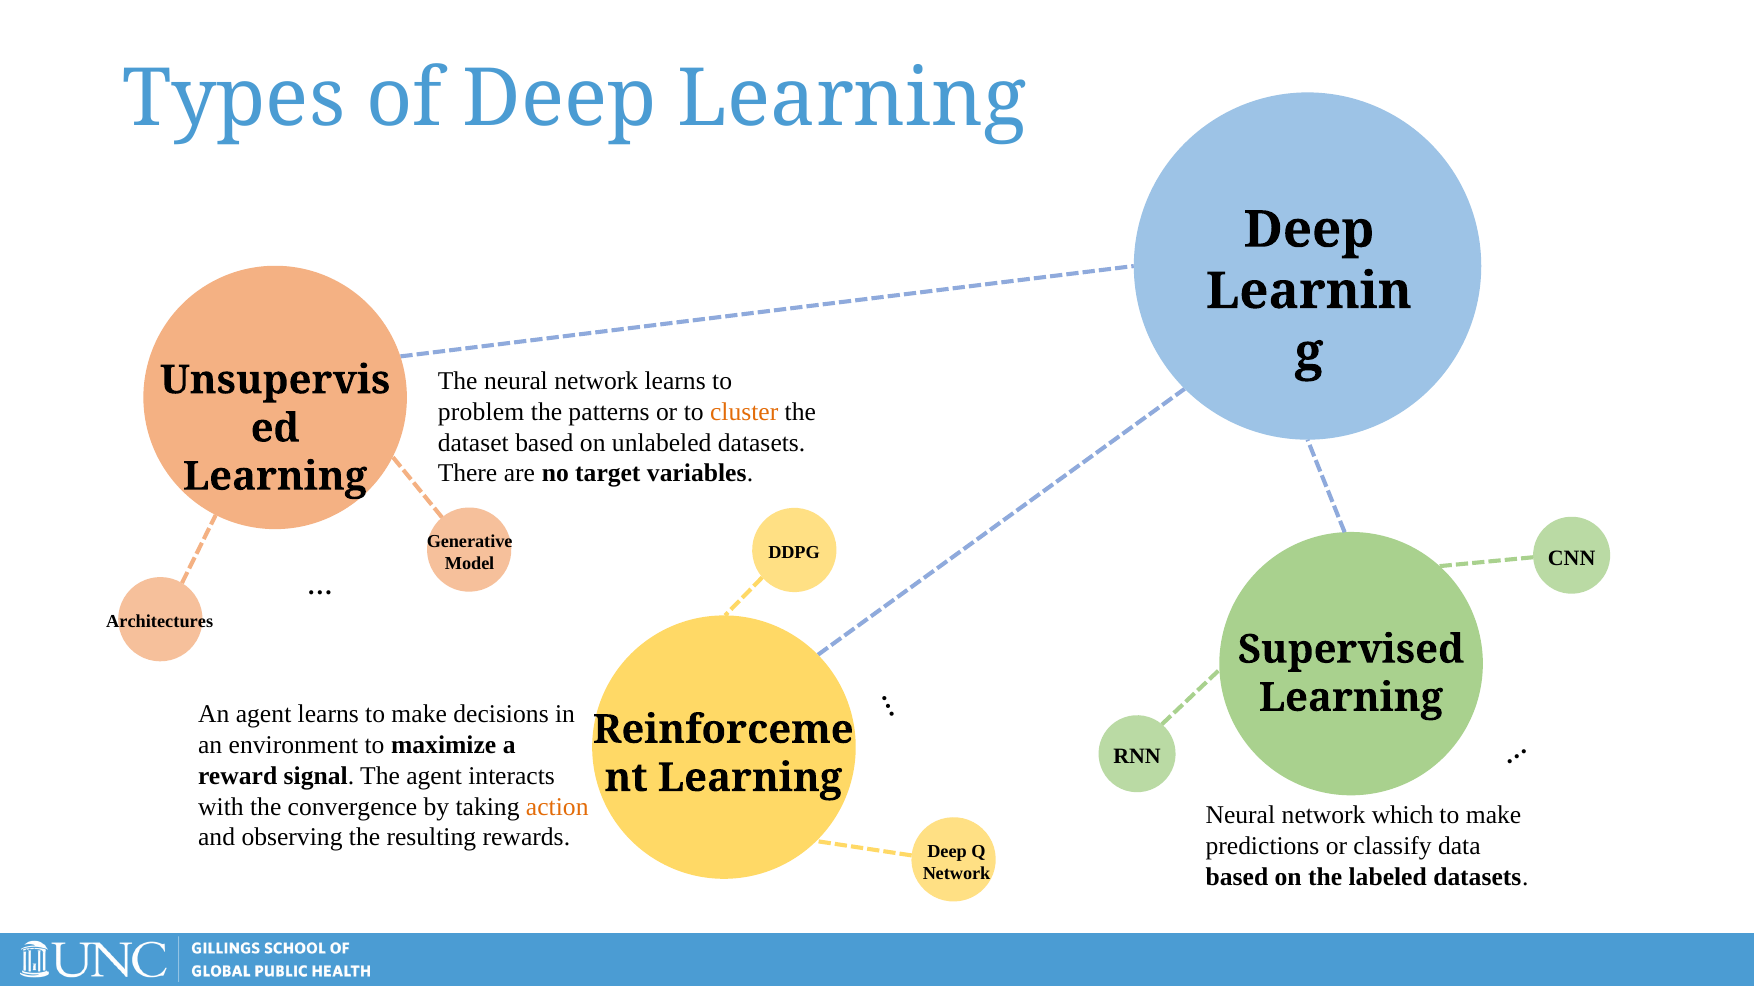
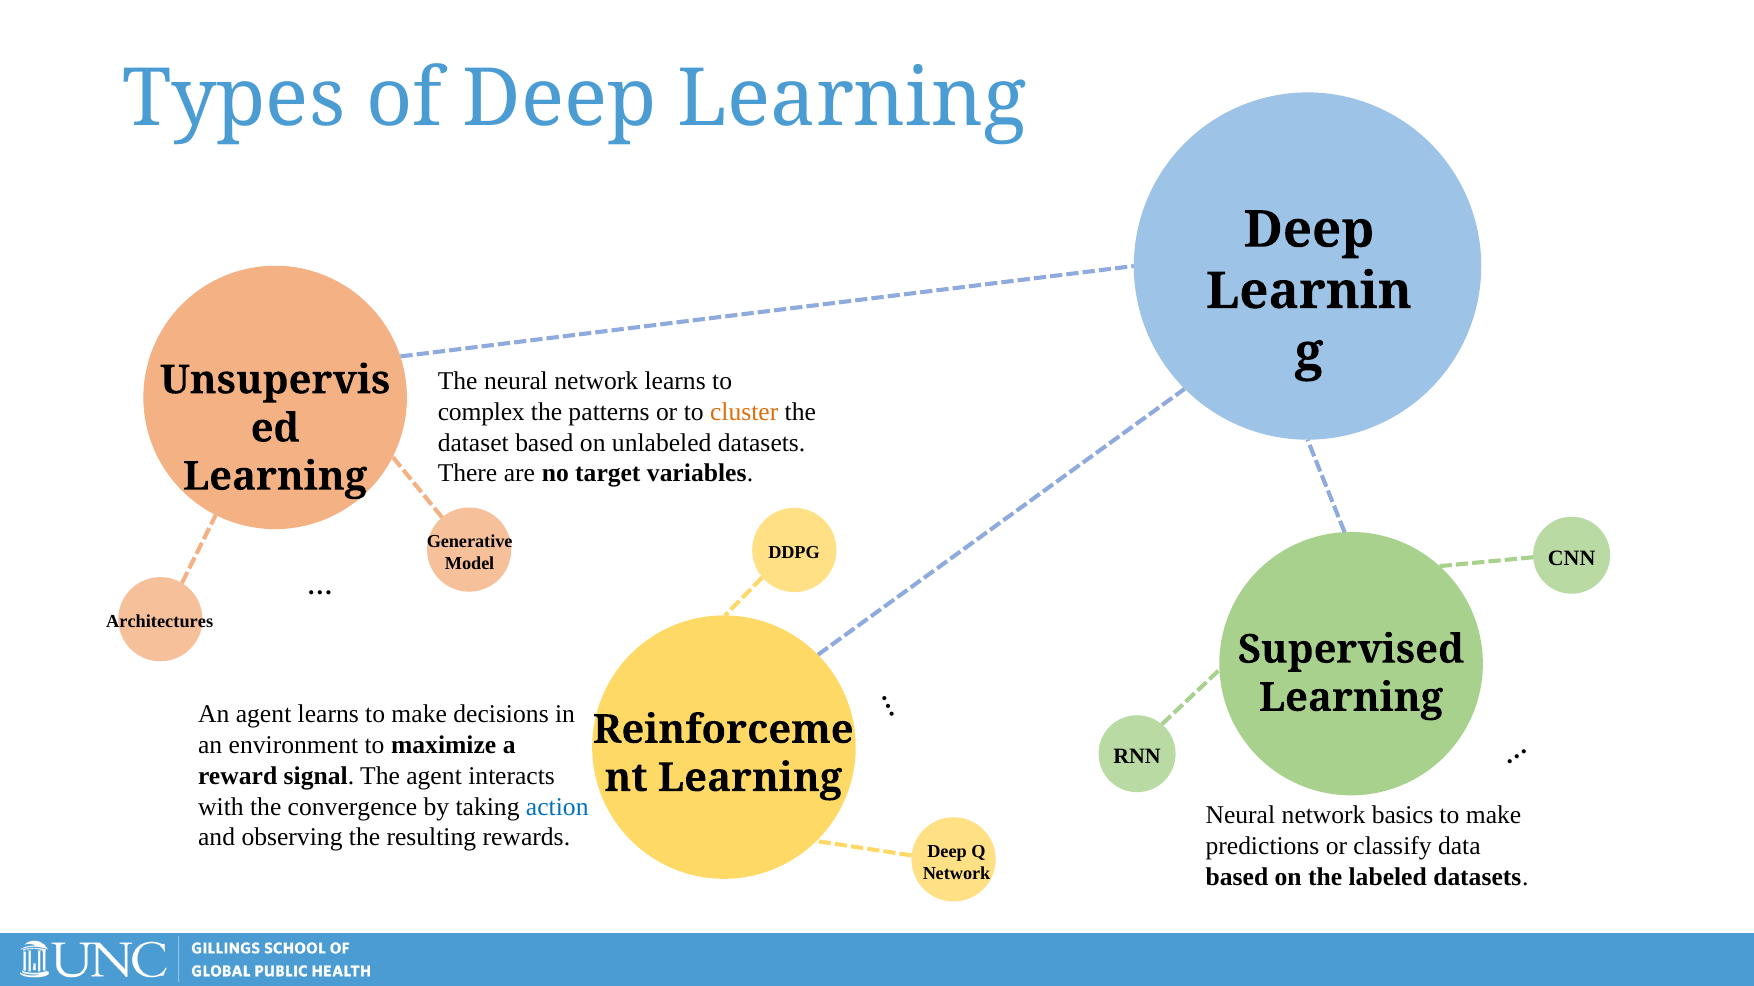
problem: problem -> complex
action colour: orange -> blue
which: which -> basics
